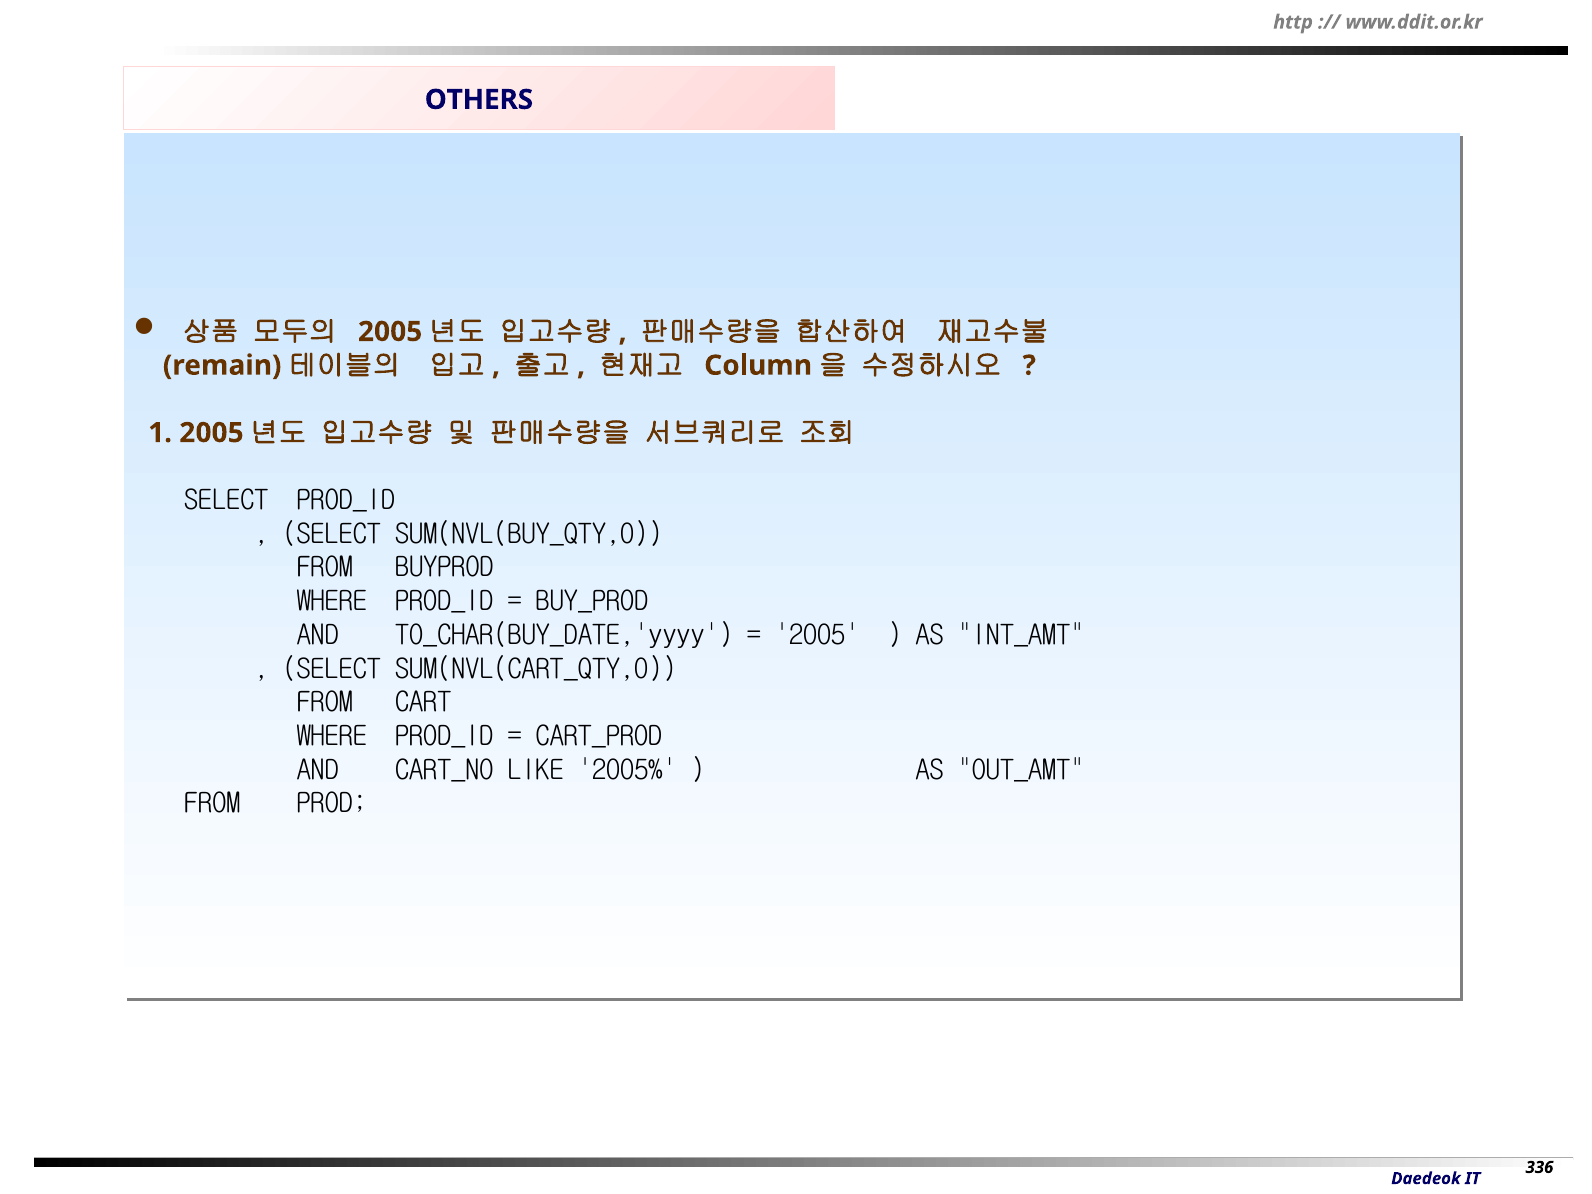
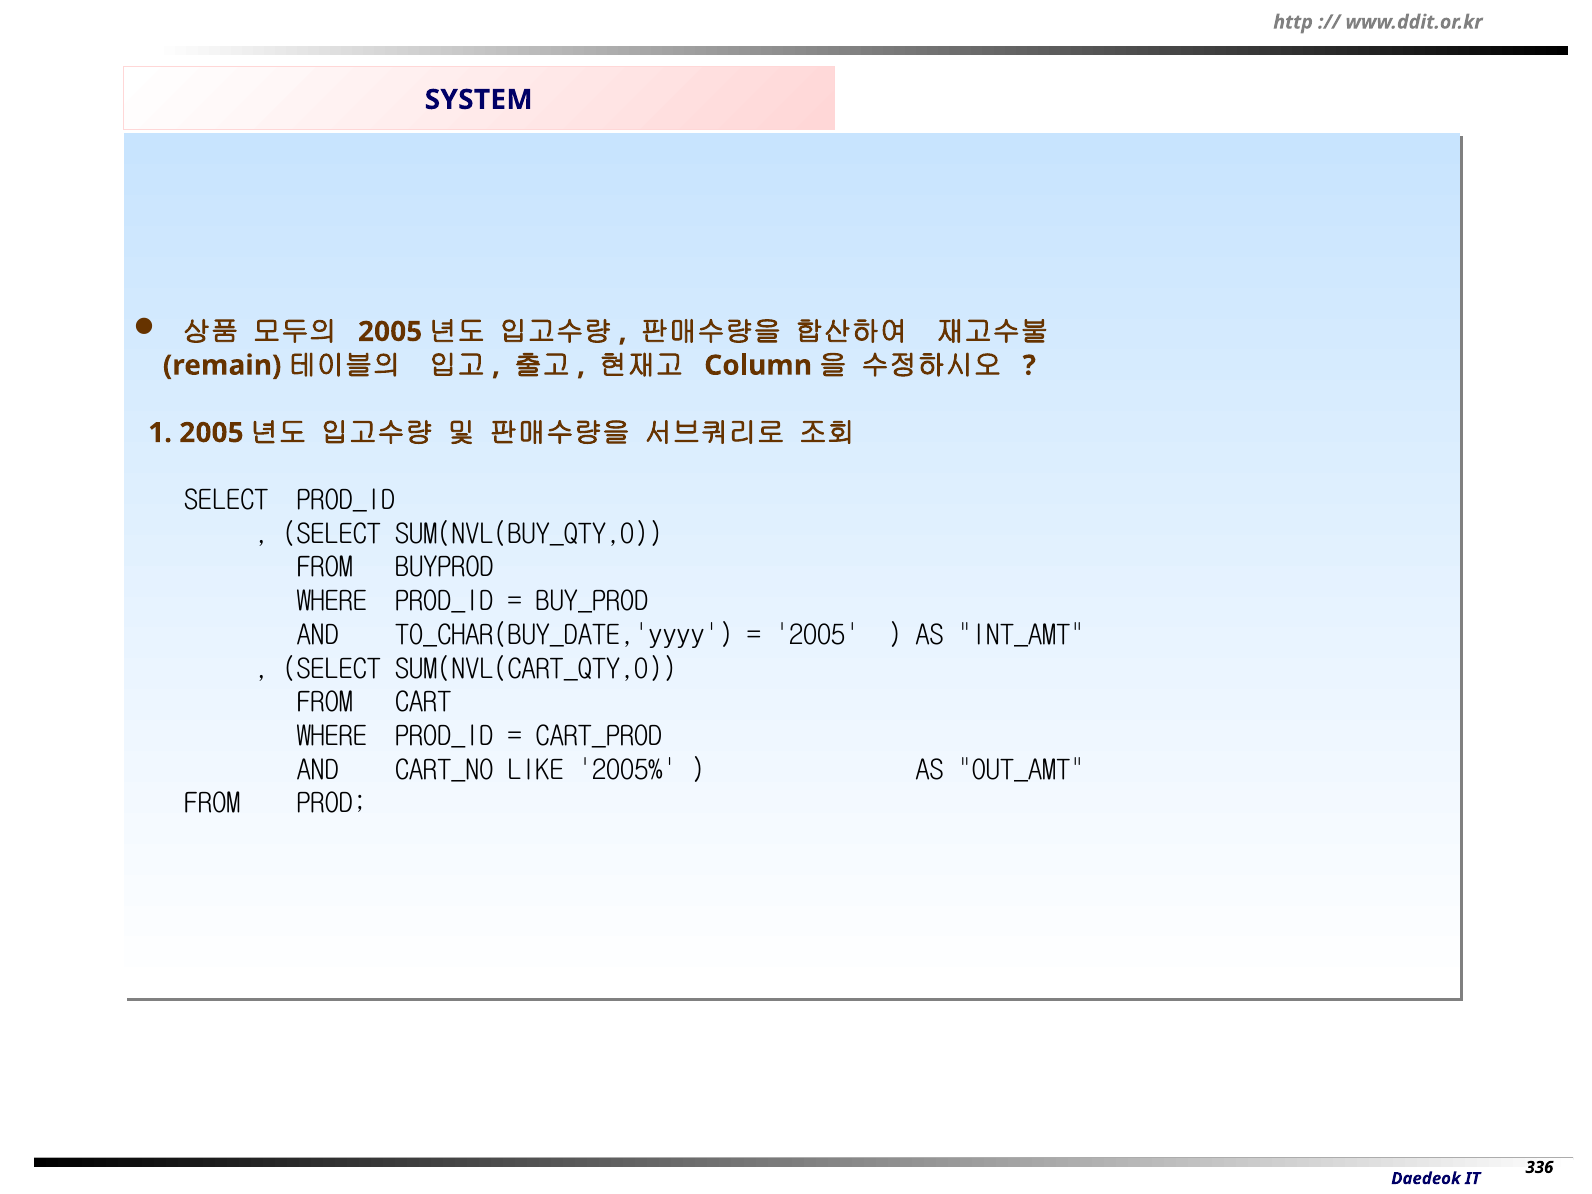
OTHERS: OTHERS -> SYSTEM
